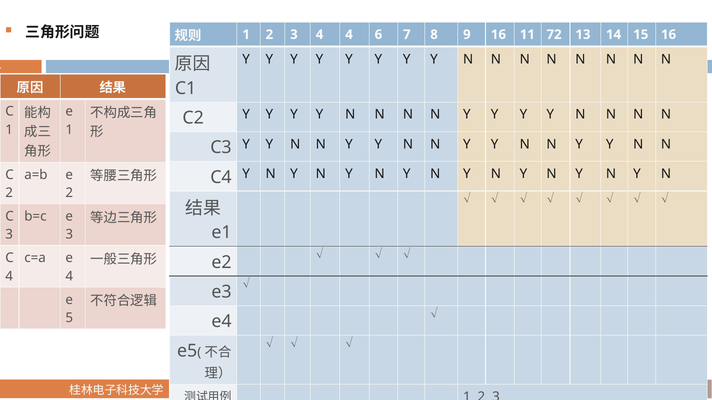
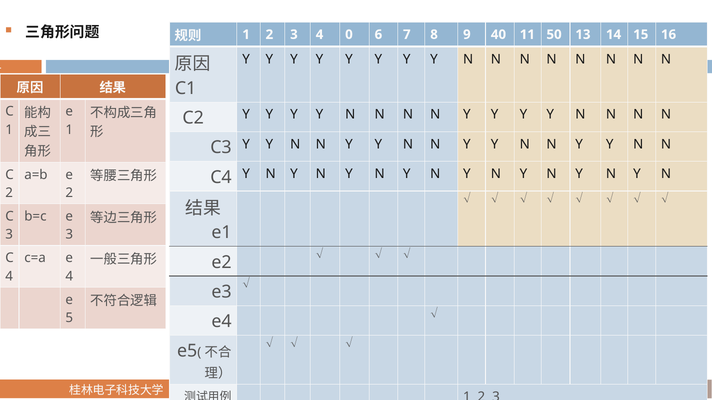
4 4: 4 -> 0
9 16: 16 -> 40
72: 72 -> 50
